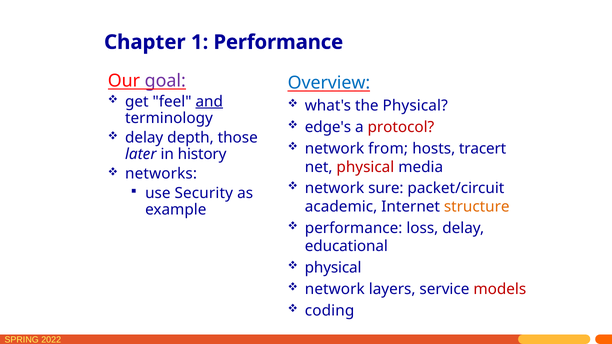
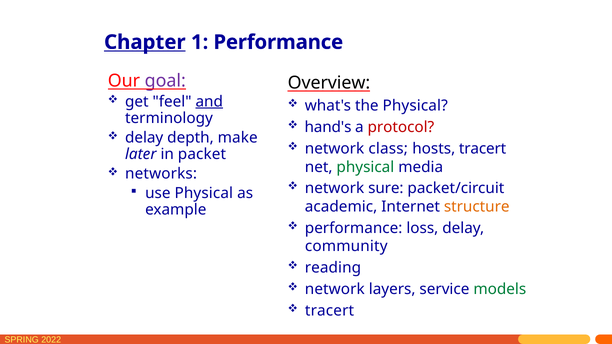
Chapter underline: none -> present
Overview colour: blue -> black
edge's: edge's -> hand's
those: those -> make
from: from -> class
history: history -> packet
physical at (365, 167) colour: red -> green
use Security: Security -> Physical
educational: educational -> community
physical at (333, 268): physical -> reading
models colour: red -> green
coding at (330, 311): coding -> tracert
